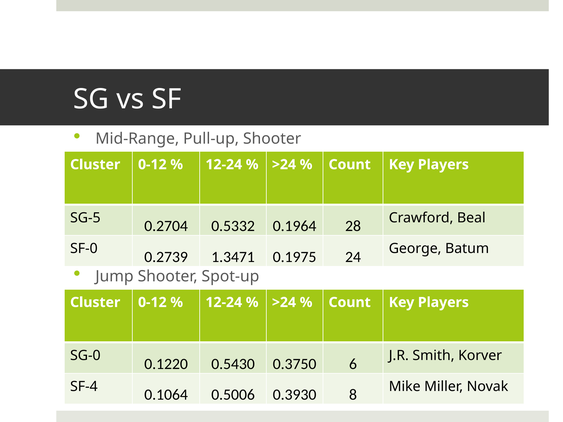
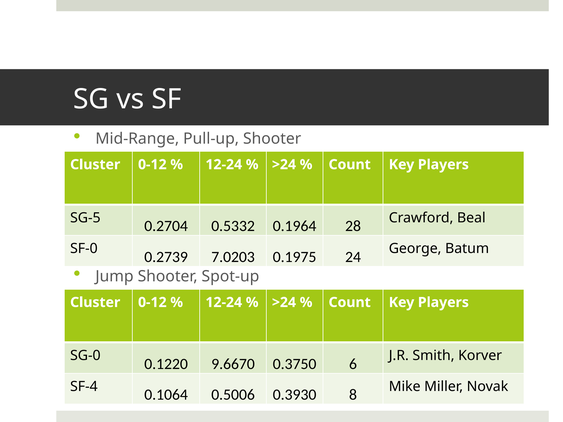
1.3471: 1.3471 -> 7.0203
0.5430: 0.5430 -> 9.6670
